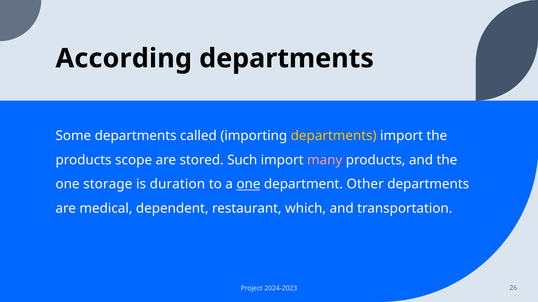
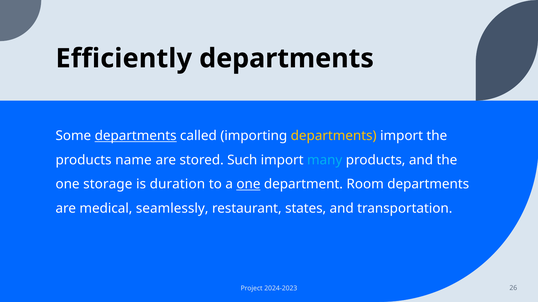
According: According -> Efficiently
departments at (136, 136) underline: none -> present
scope: scope -> name
many colour: pink -> light blue
Other: Other -> Room
dependent: dependent -> seamlessly
which: which -> states
